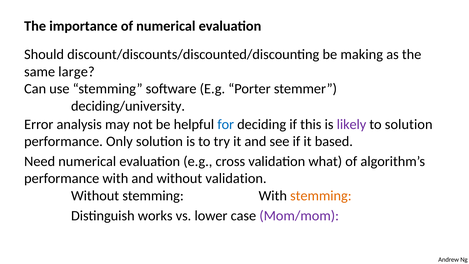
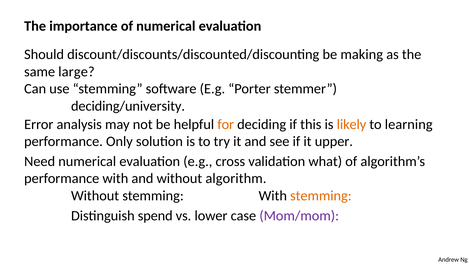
for colour: blue -> orange
likely colour: purple -> orange
to solution: solution -> learning
based: based -> upper
without validation: validation -> algorithm
works: works -> spend
